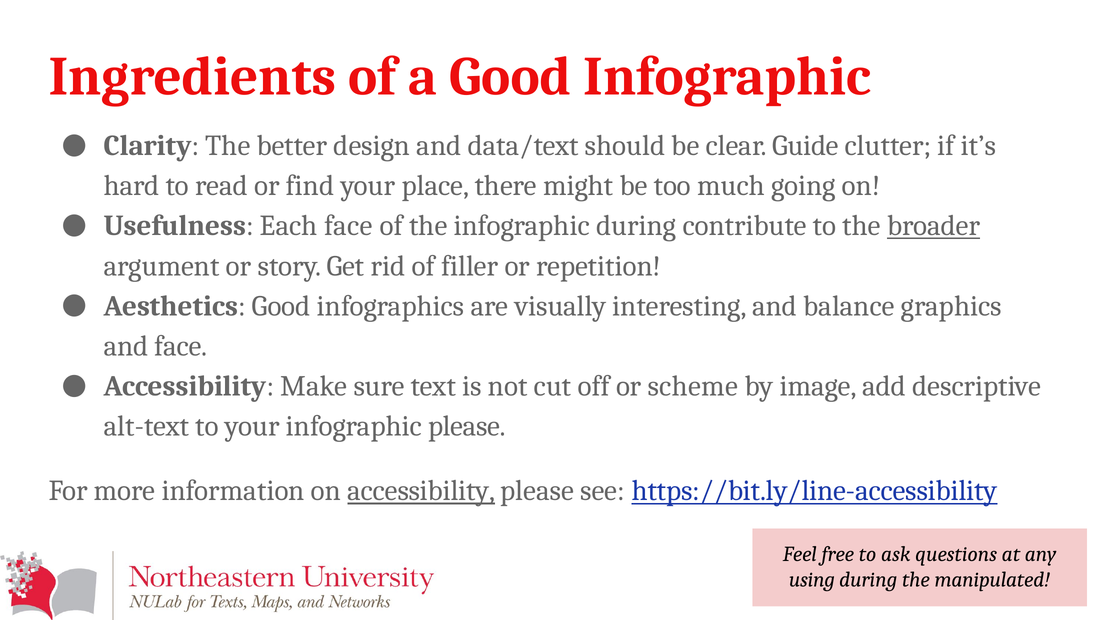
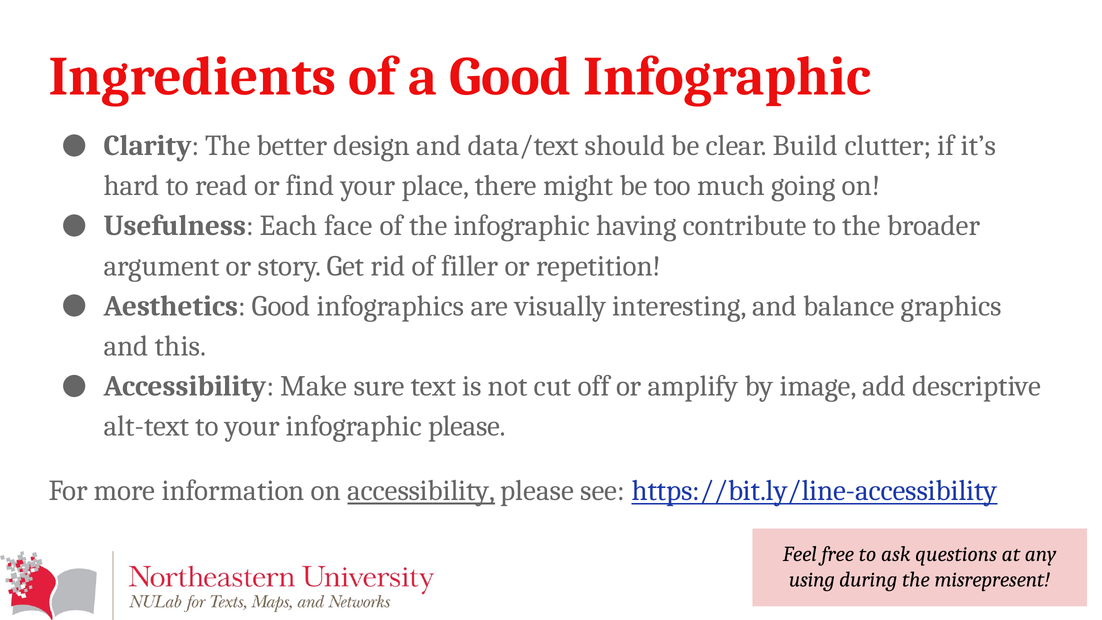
Guide: Guide -> Build
infographic during: during -> having
broader underline: present -> none
and face: face -> this
scheme: scheme -> amplify
manipulated: manipulated -> misrepresent
